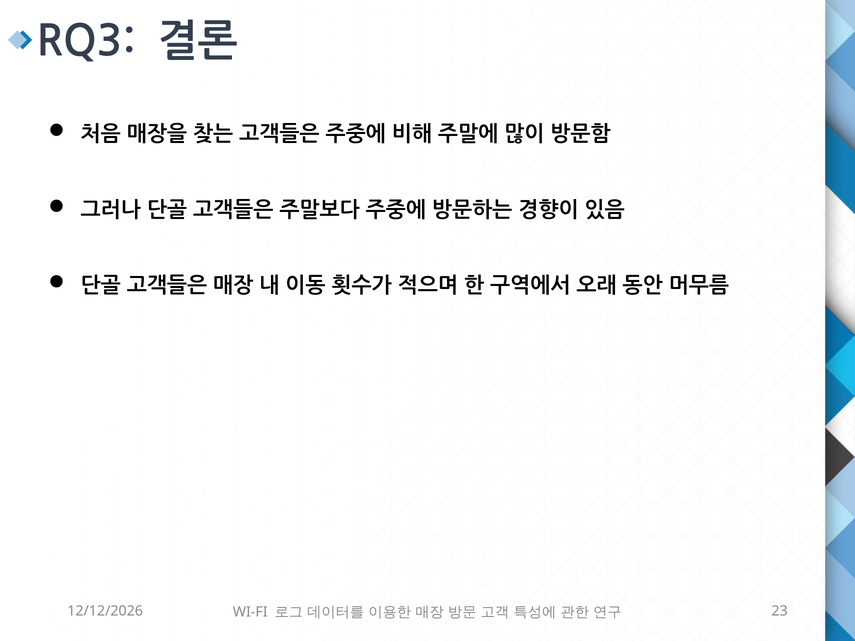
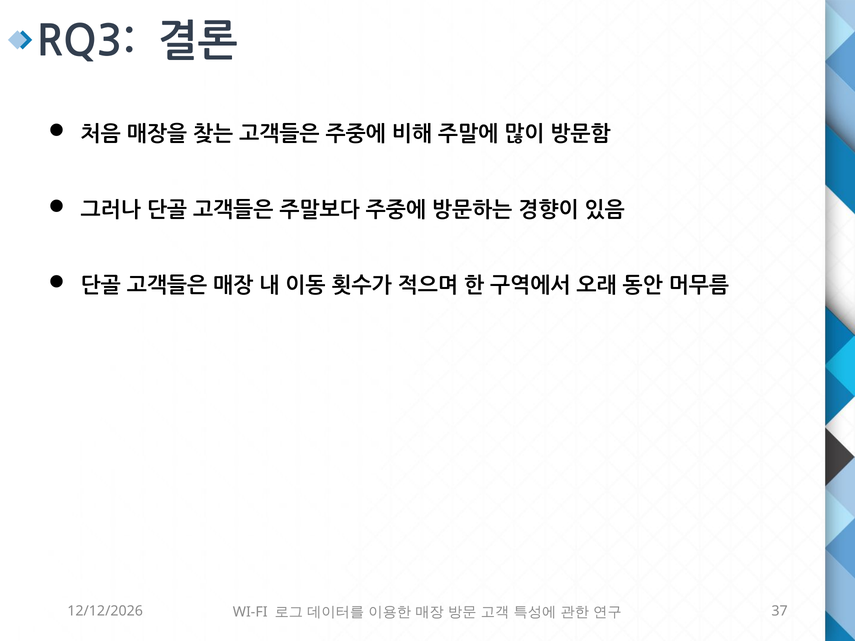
23: 23 -> 37
